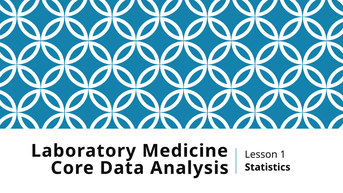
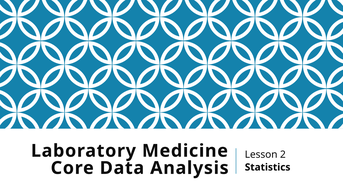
1: 1 -> 2
